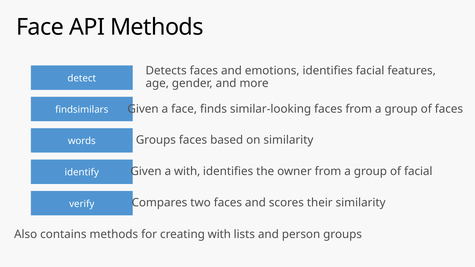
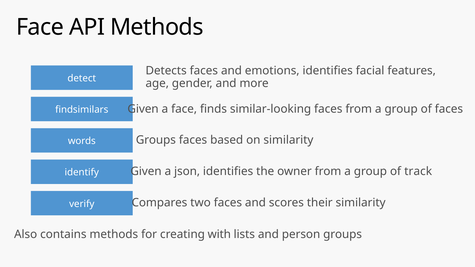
a with: with -> json
of facial: facial -> track
